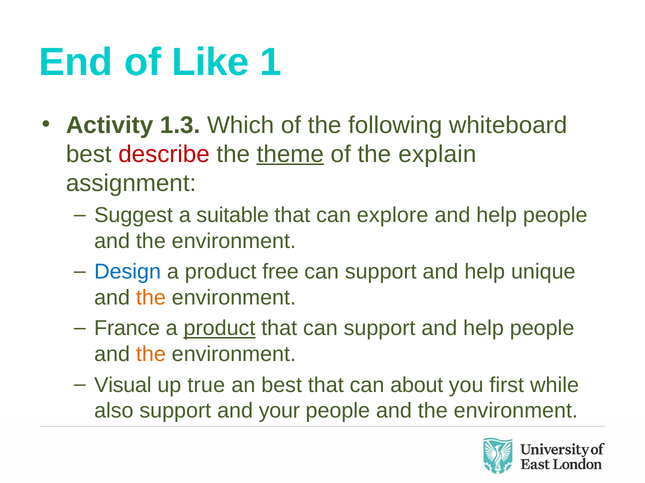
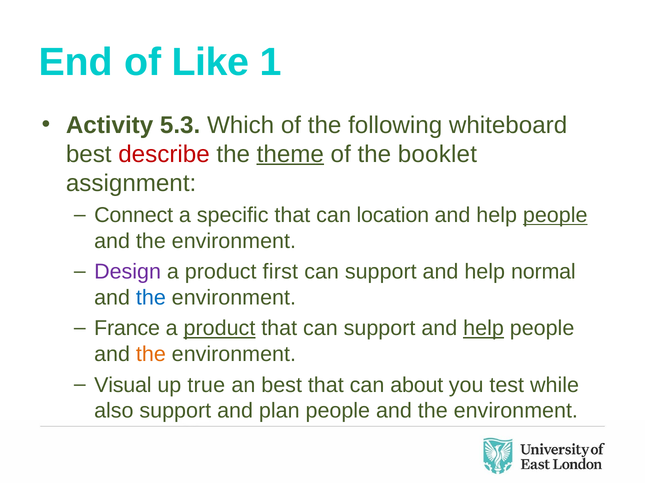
1.3: 1.3 -> 5.3
explain: explain -> booklet
Suggest: Suggest -> Connect
suitable: suitable -> specific
explore: explore -> location
people at (555, 216) underline: none -> present
Design colour: blue -> purple
free: free -> first
unique: unique -> normal
the at (151, 298) colour: orange -> blue
help at (484, 329) underline: none -> present
first: first -> test
your: your -> plan
